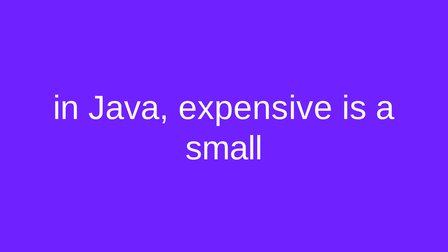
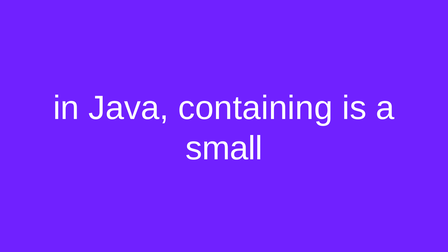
expensive: expensive -> containing
